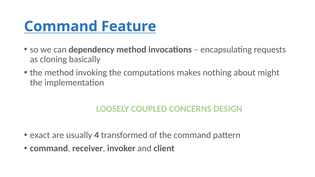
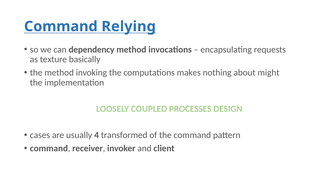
Feature: Feature -> Relying
cloning: cloning -> texture
CONCERNS: CONCERNS -> PROCESSES
exact: exact -> cases
